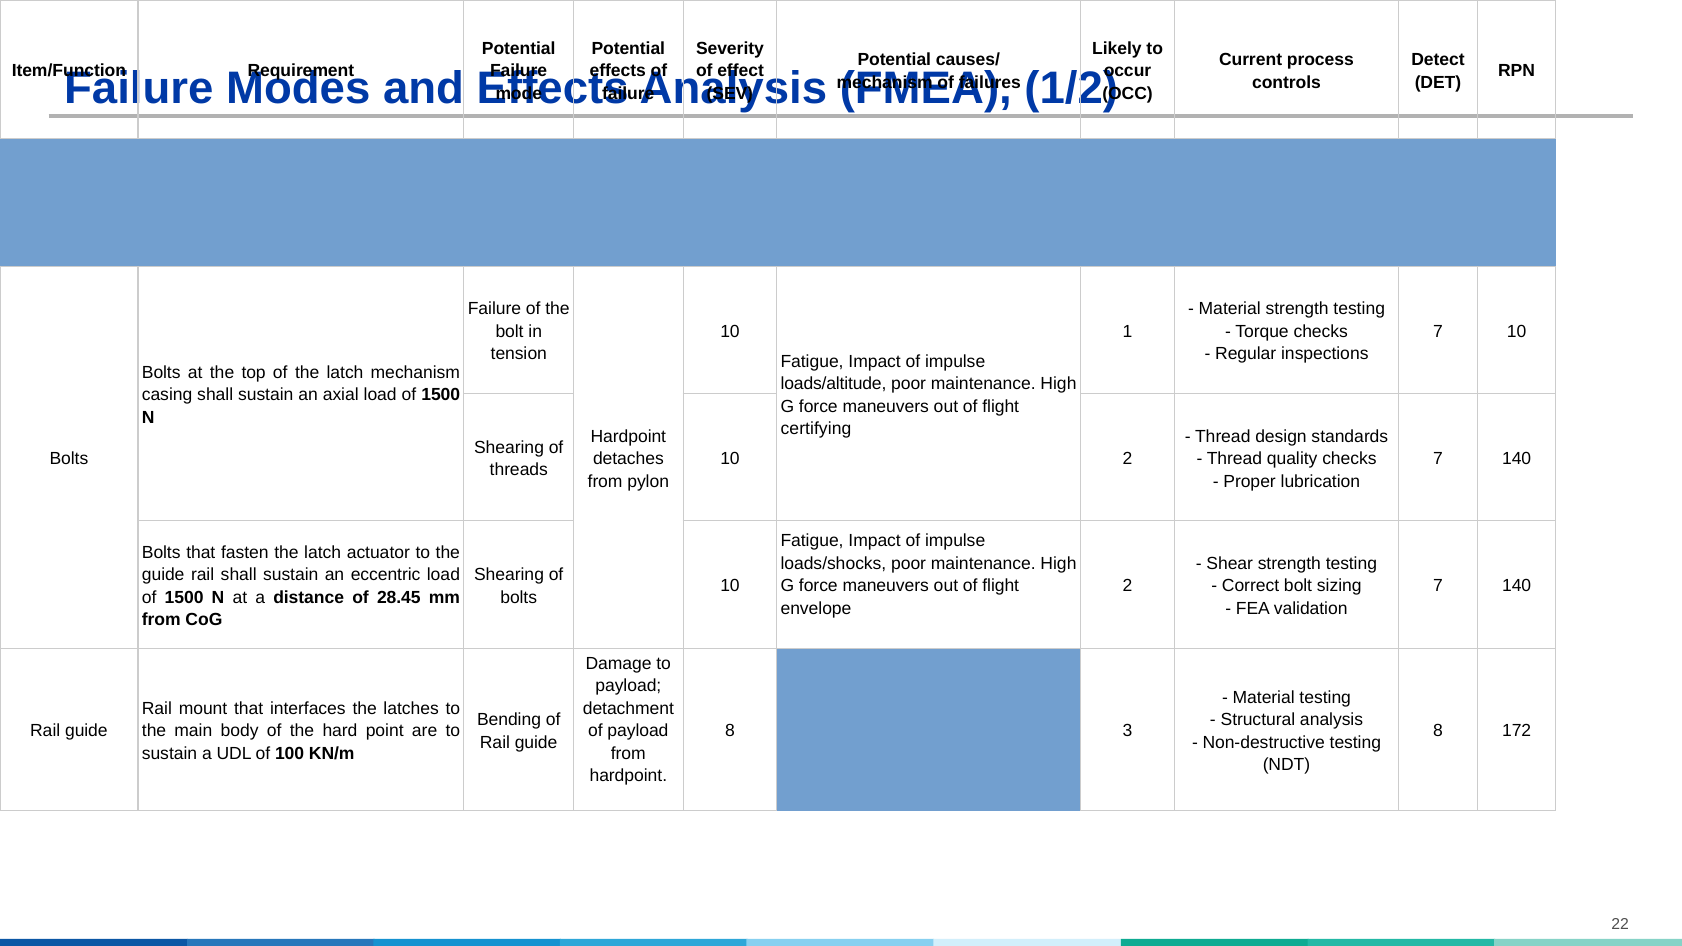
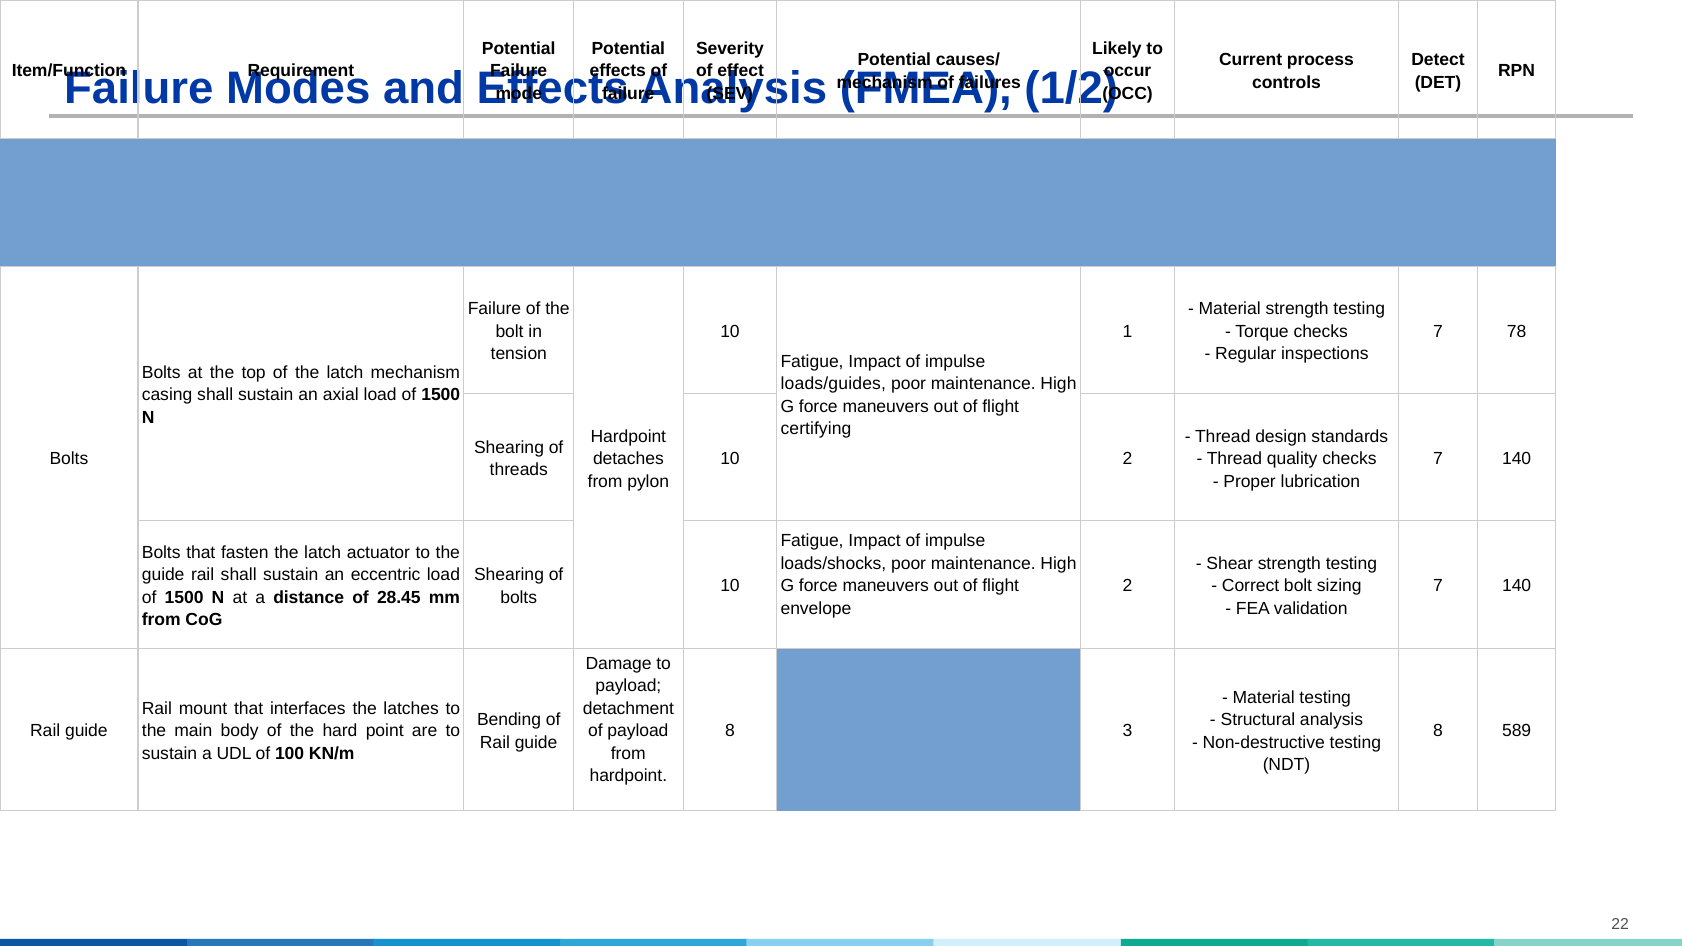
7 10: 10 -> 78
loads/altitude: loads/altitude -> loads/guides
172: 172 -> 589
